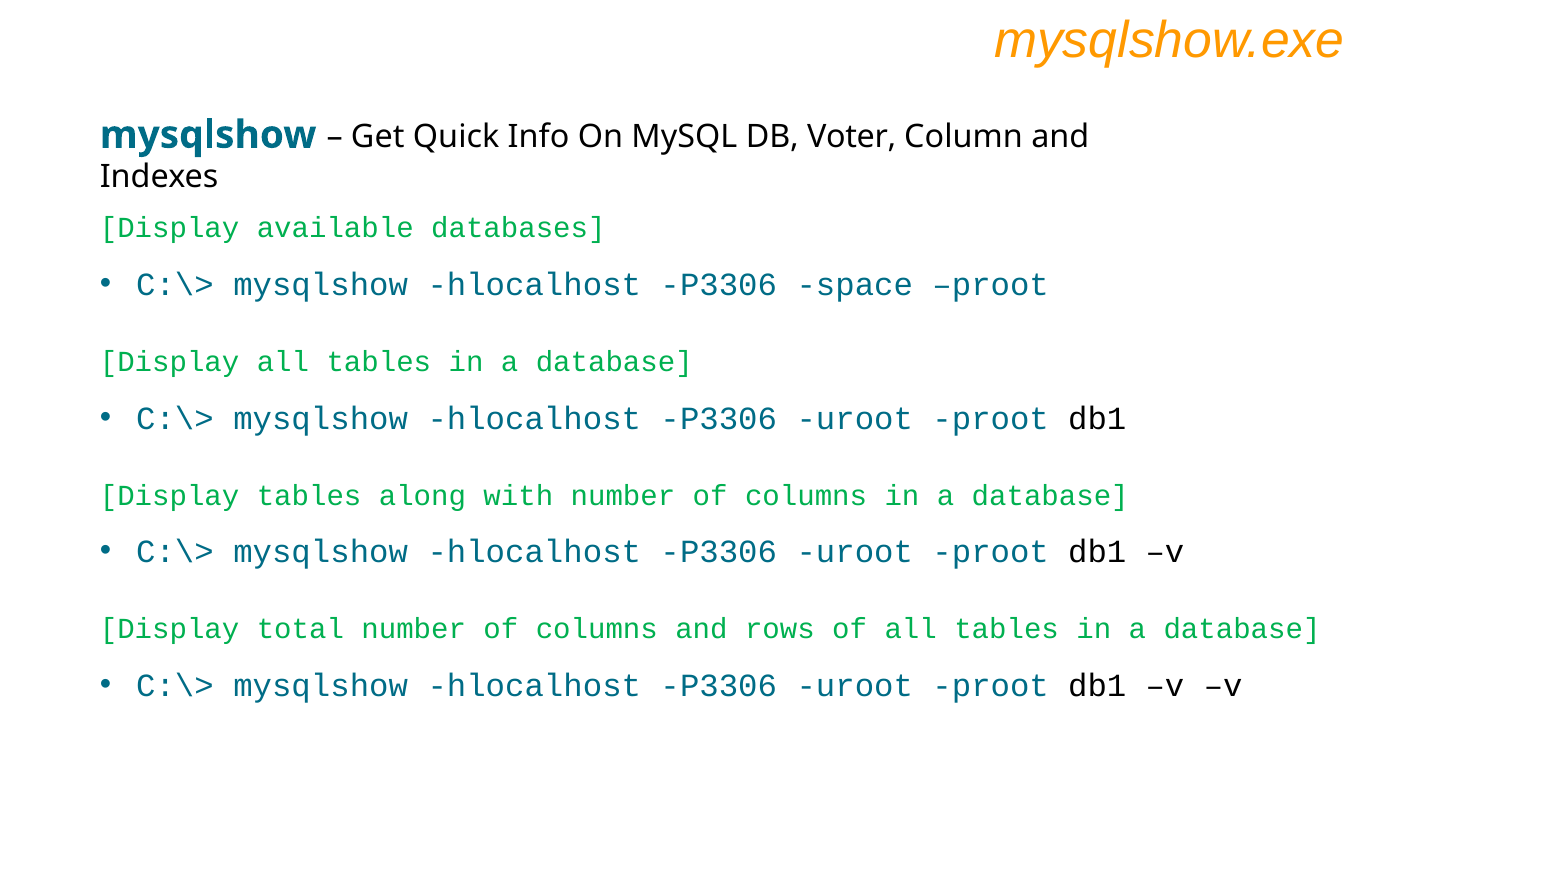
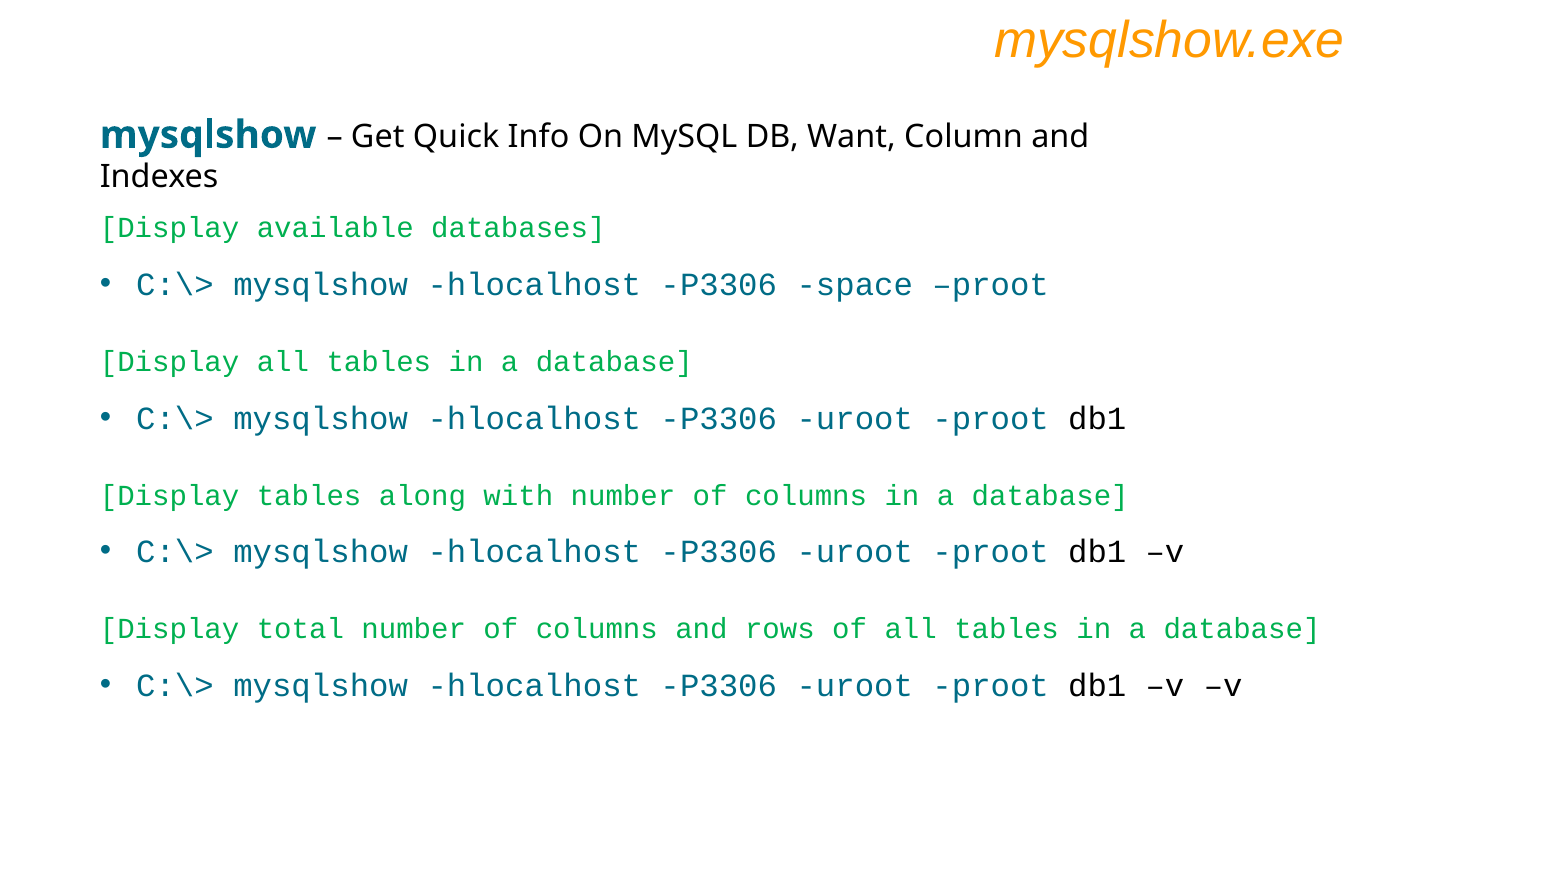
Voter: Voter -> Want
